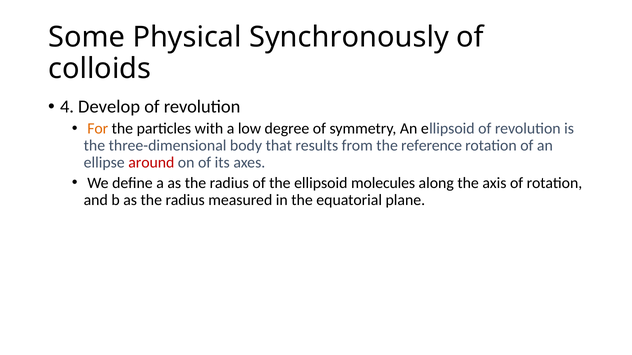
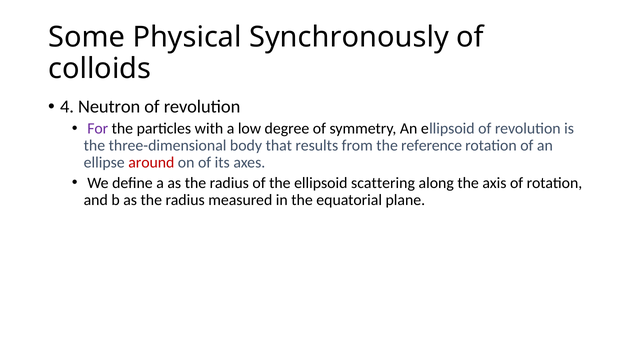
Develop: Develop -> Neutron
For colour: orange -> purple
molecules: molecules -> scattering
